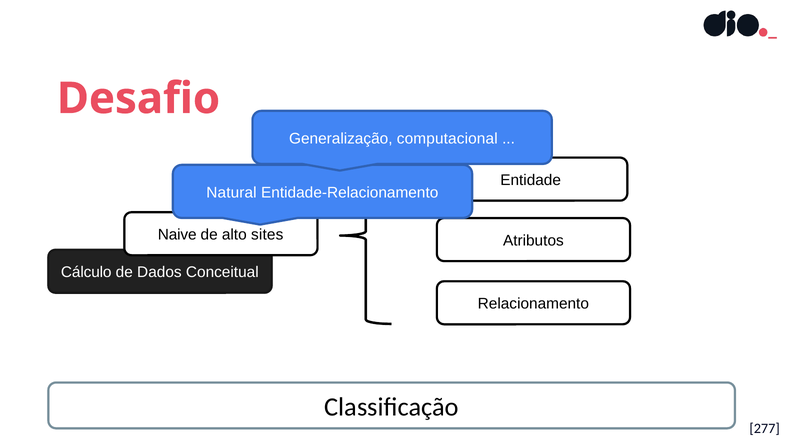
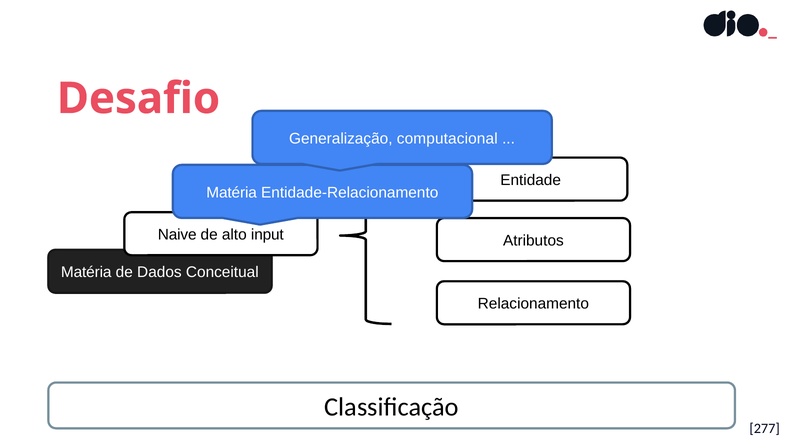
Natural at (231, 192): Natural -> Matéria
sites: sites -> input
Cálculo at (86, 272): Cálculo -> Matéria
